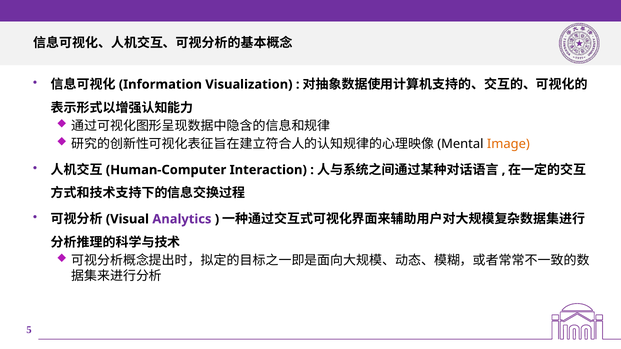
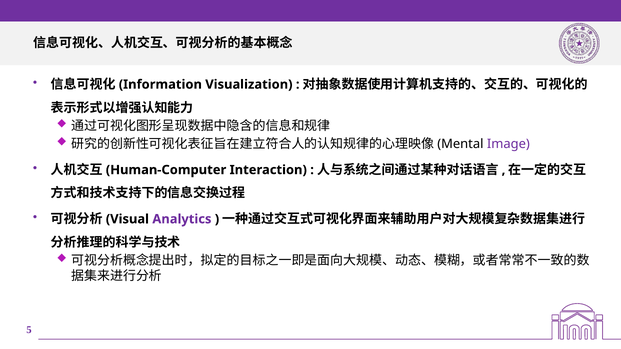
Image colour: orange -> purple
